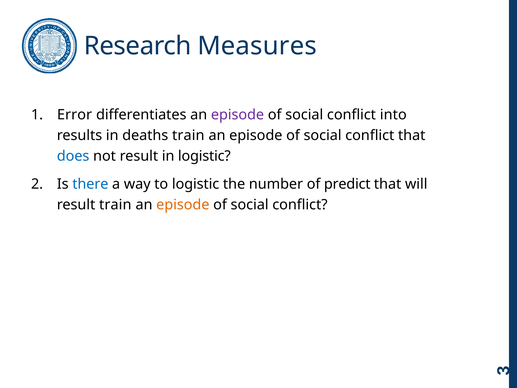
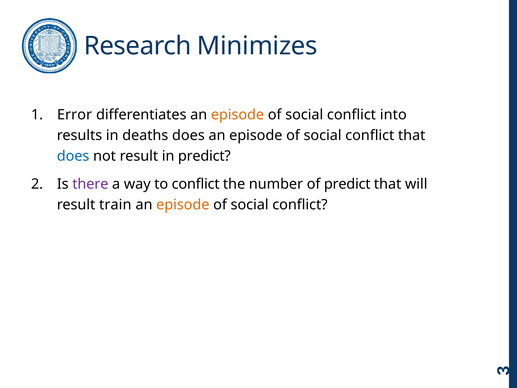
Measures: Measures -> Minimizes
episode at (238, 115) colour: purple -> orange
deaths train: train -> does
in logistic: logistic -> predict
there colour: blue -> purple
to logistic: logistic -> conflict
